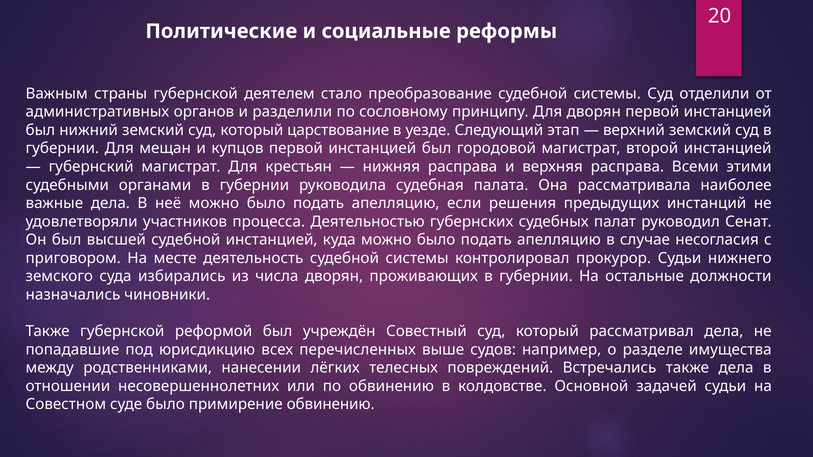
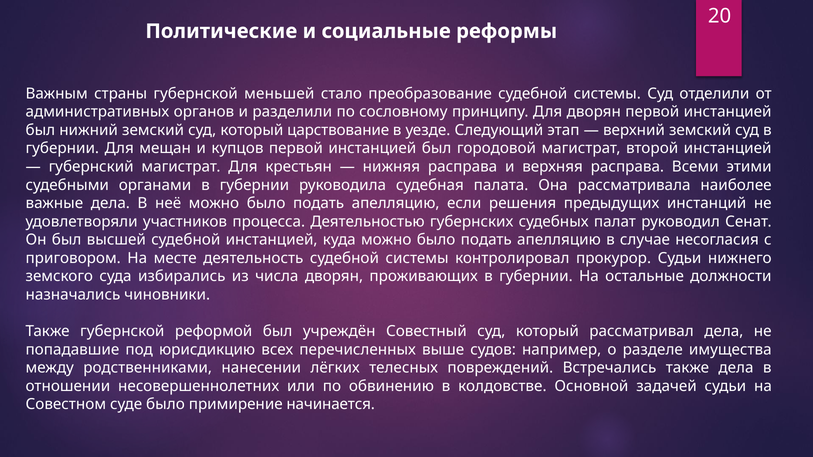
деятелем: деятелем -> меньшей
примирение обвинению: обвинению -> начинается
